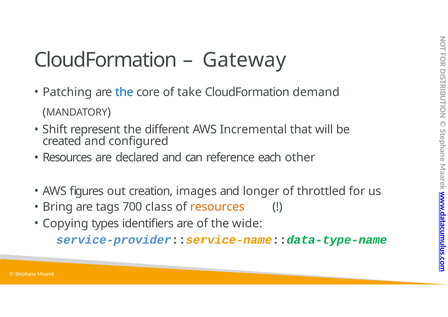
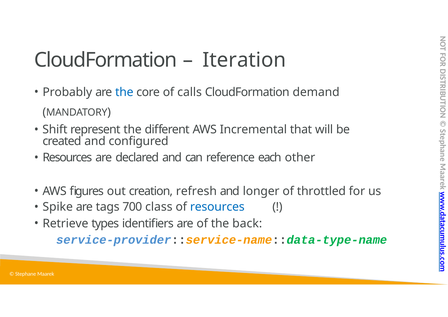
Gateway: Gateway -> Iteration
Patching: Patching -> Probably
take: take -> calls
images: images -> refresh
Bring: Bring -> Spike
resources at (217, 207) colour: orange -> blue
Copying: Copying -> Retrieve
wide: wide -> back
